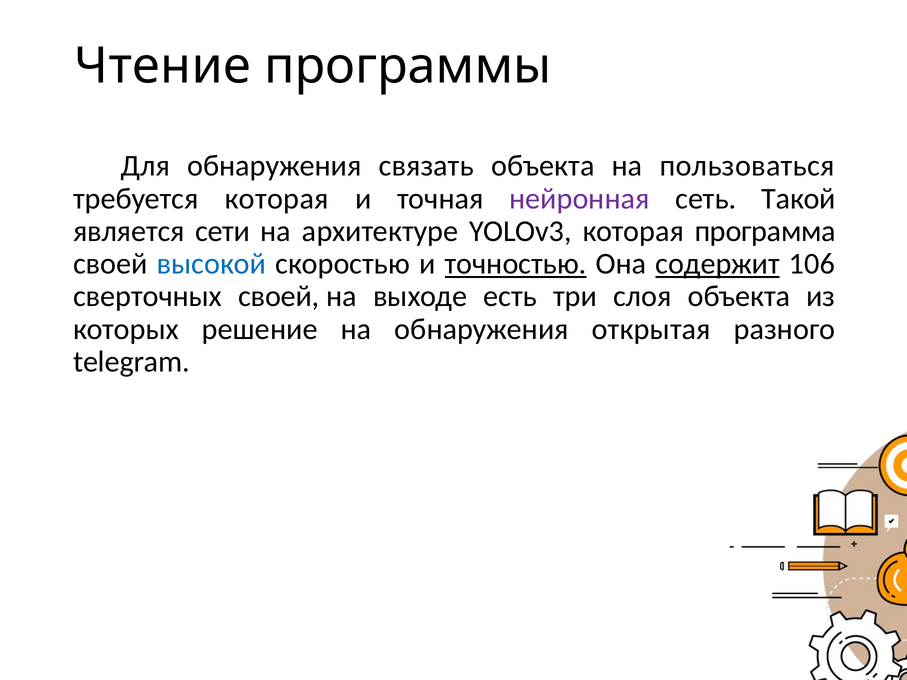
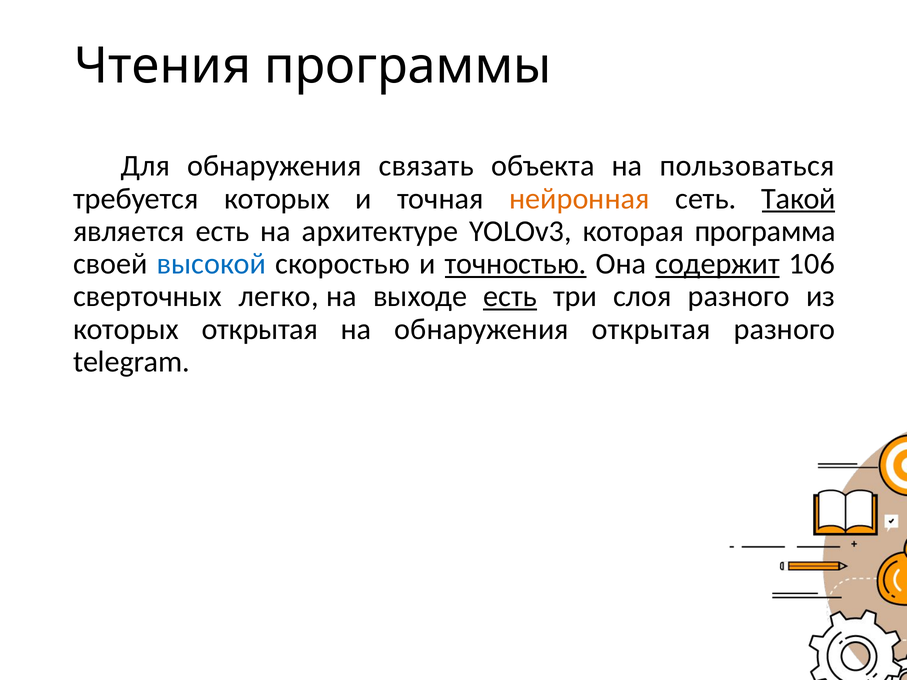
Чтение: Чтение -> Чтения
требуется которая: которая -> которых
нейронная colour: purple -> orange
Такой underline: none -> present
является сети: сети -> есть
сверточных своей: своей -> легко
есть at (510, 297) underline: none -> present
слоя объекта: объекта -> разного
которых решение: решение -> открытая
